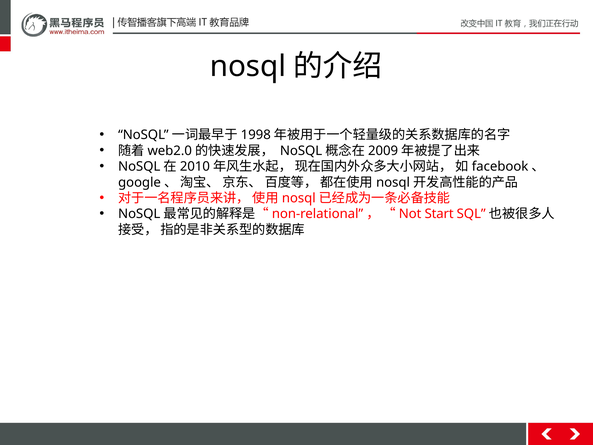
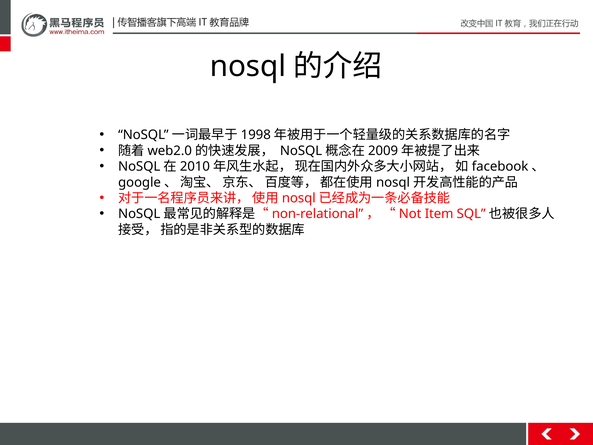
Start: Start -> Item
